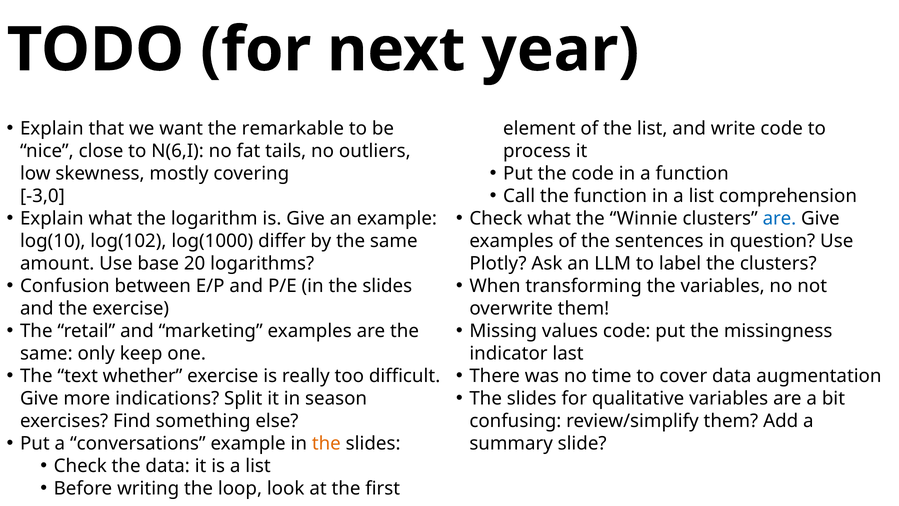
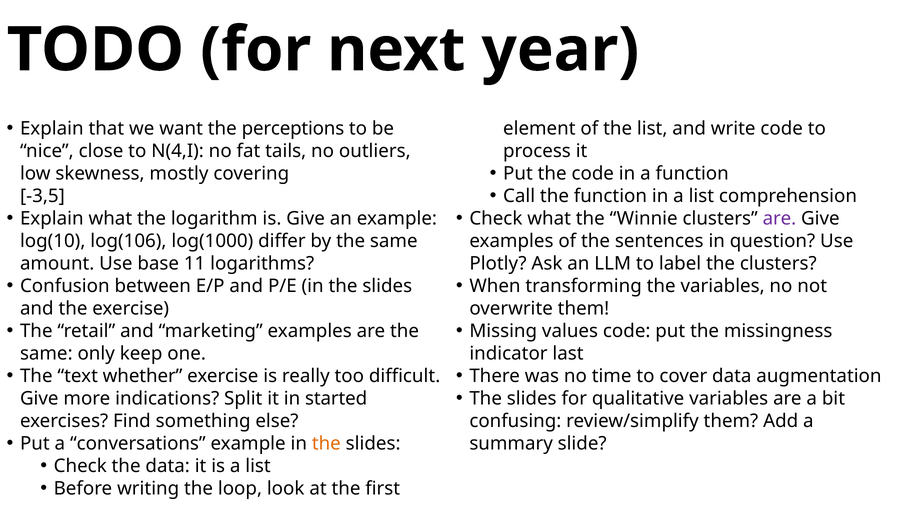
remarkable: remarkable -> perceptions
N(6,I: N(6,I -> N(4,I
-3,0: -3,0 -> -3,5
are at (779, 219) colour: blue -> purple
log(102: log(102 -> log(106
20: 20 -> 11
season: season -> started
